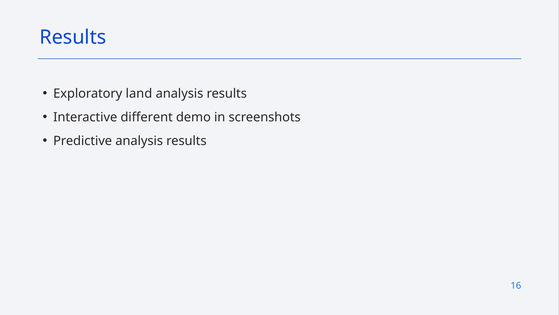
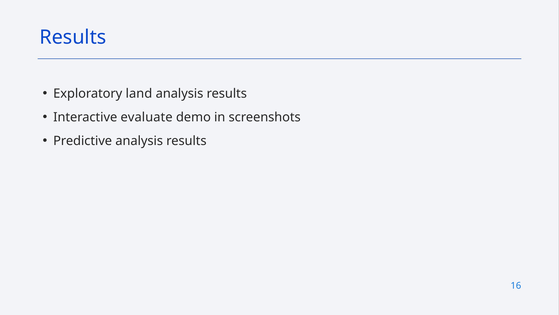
different: different -> evaluate
